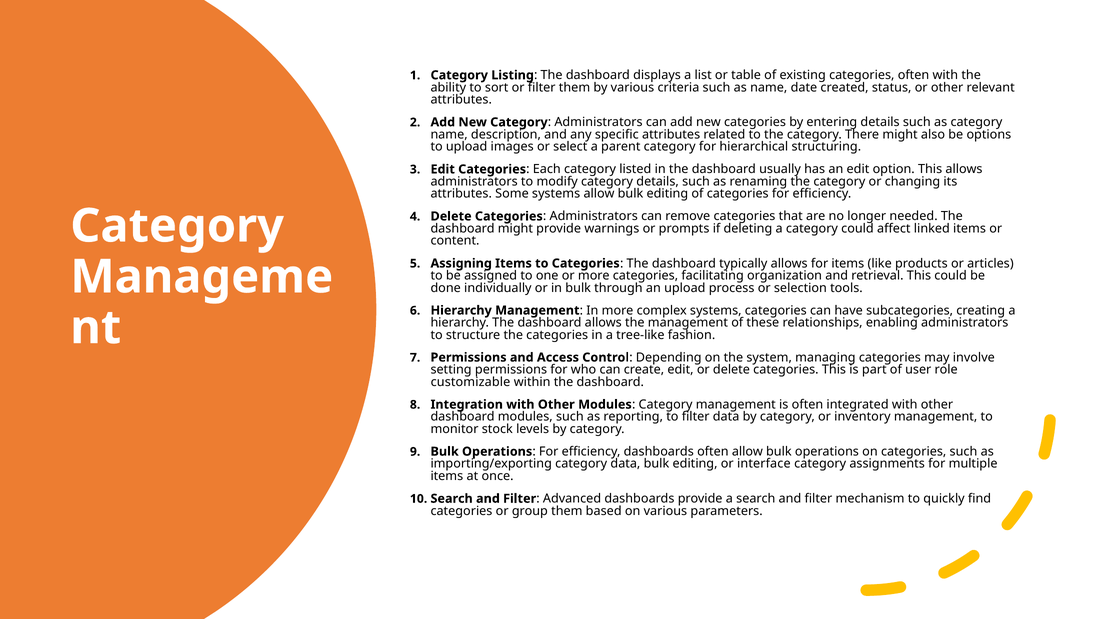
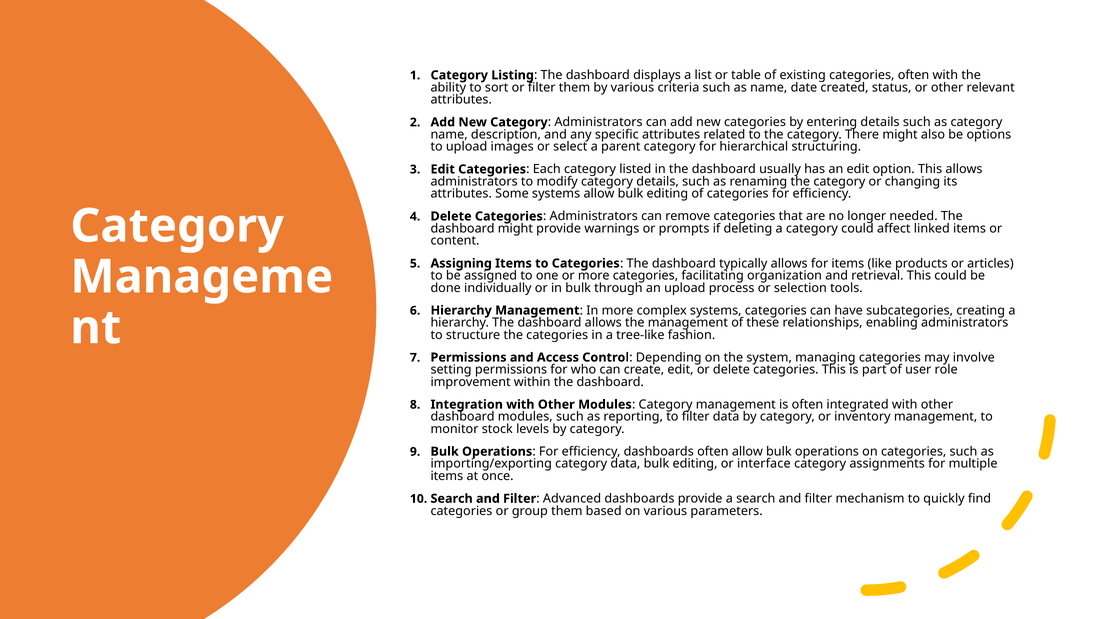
customizable: customizable -> improvement
